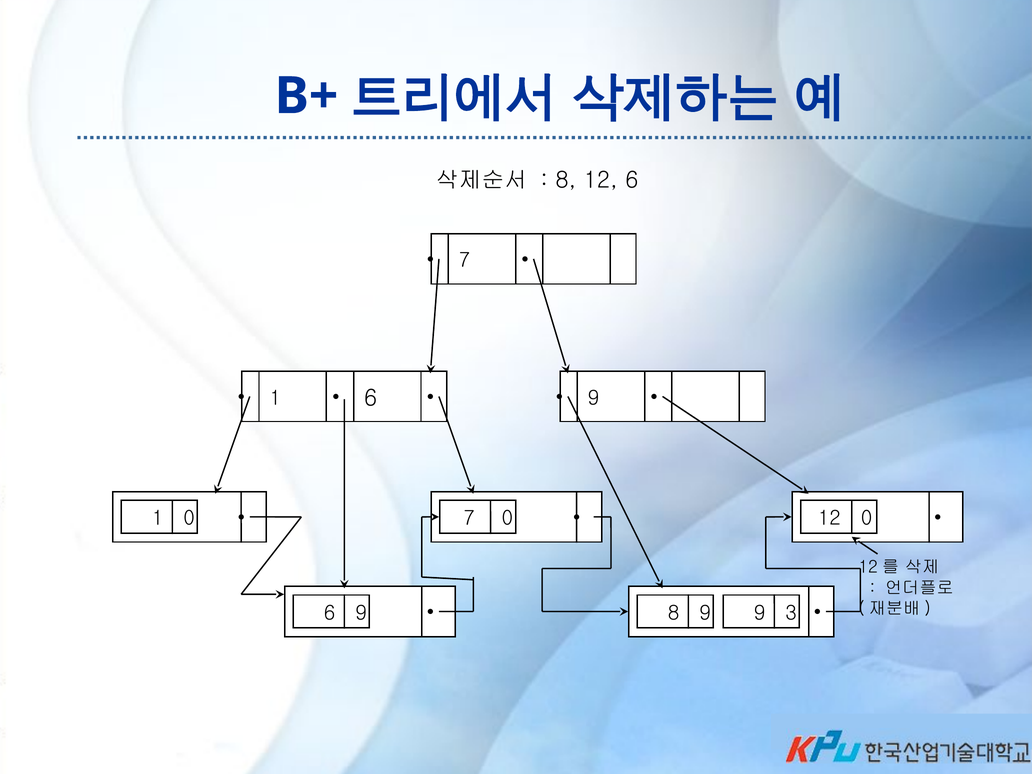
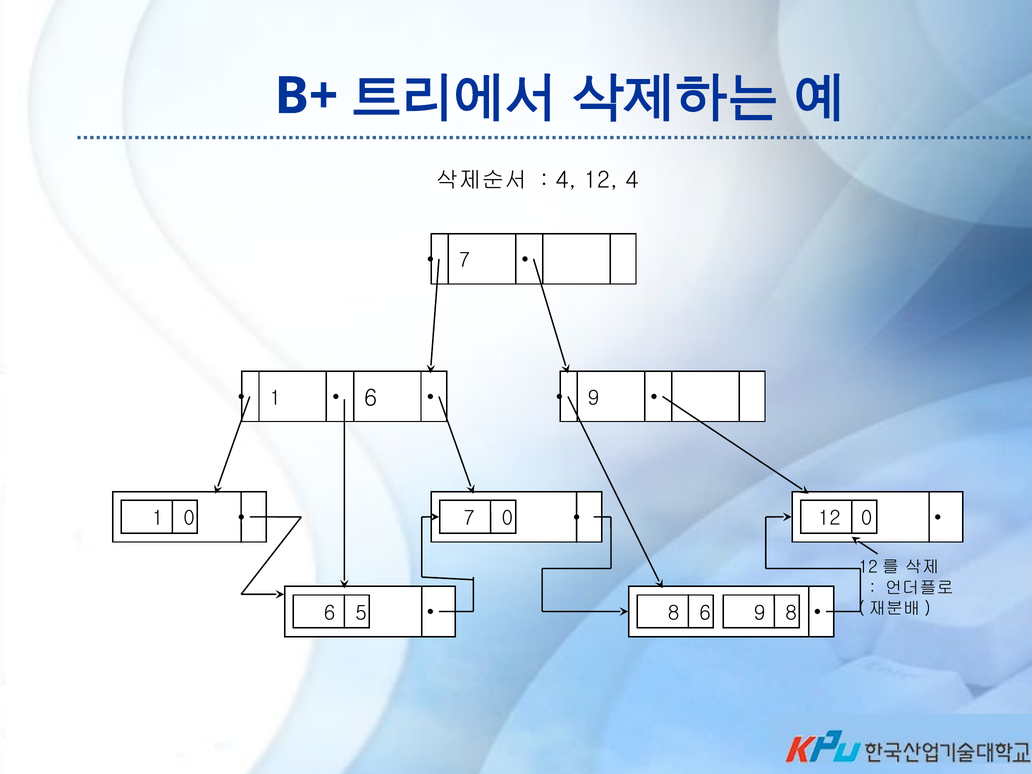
8 at (566, 180): 8 -> 4
12 6: 6 -> 4
6 9: 9 -> 5
8 9: 9 -> 6
9 3: 3 -> 8
